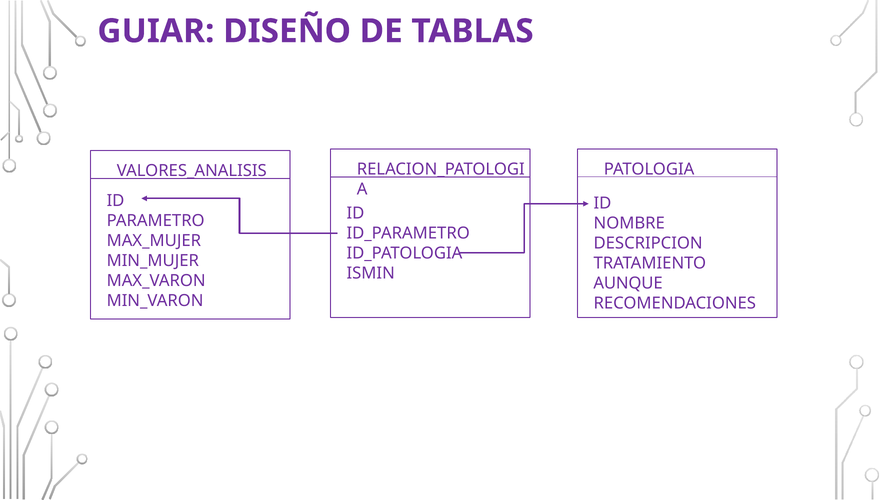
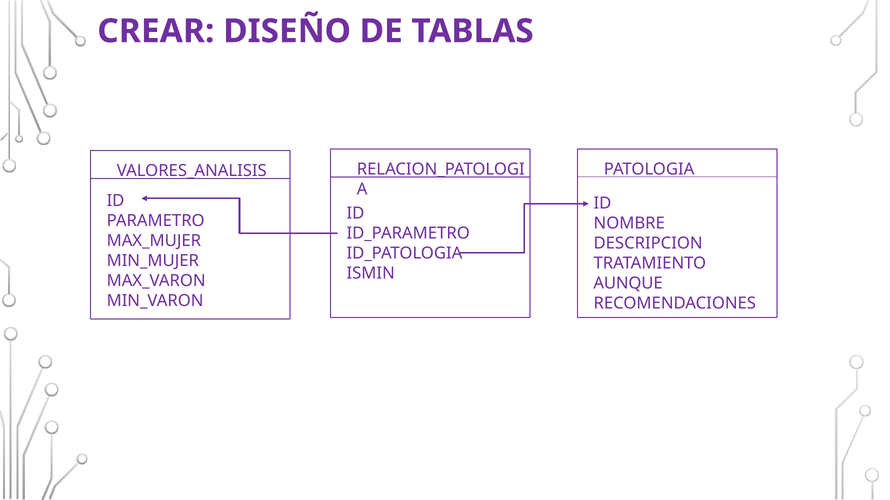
GUIAR: GUIAR -> CREAR
